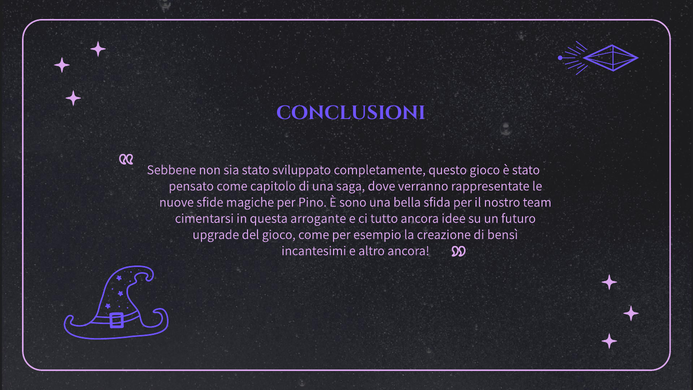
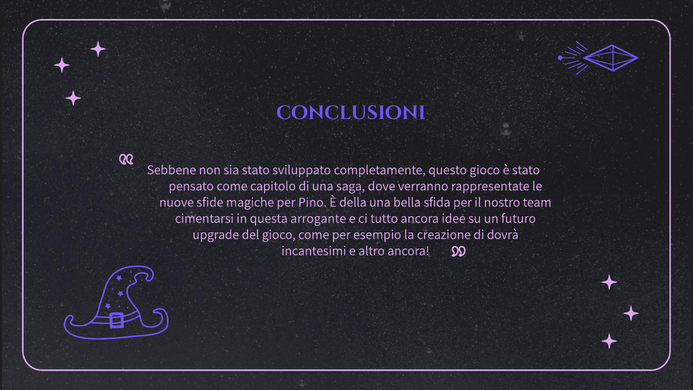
sono: sono -> della
bensì: bensì -> dovrà
